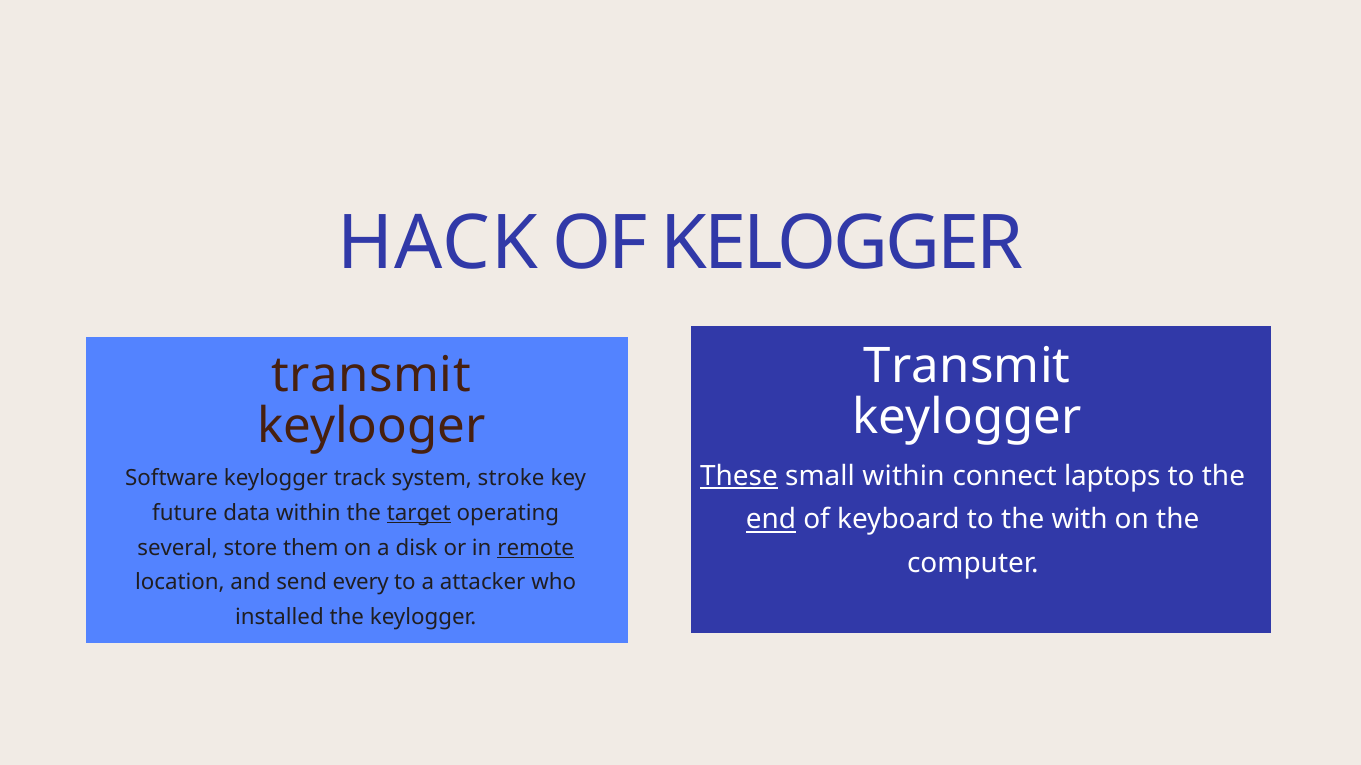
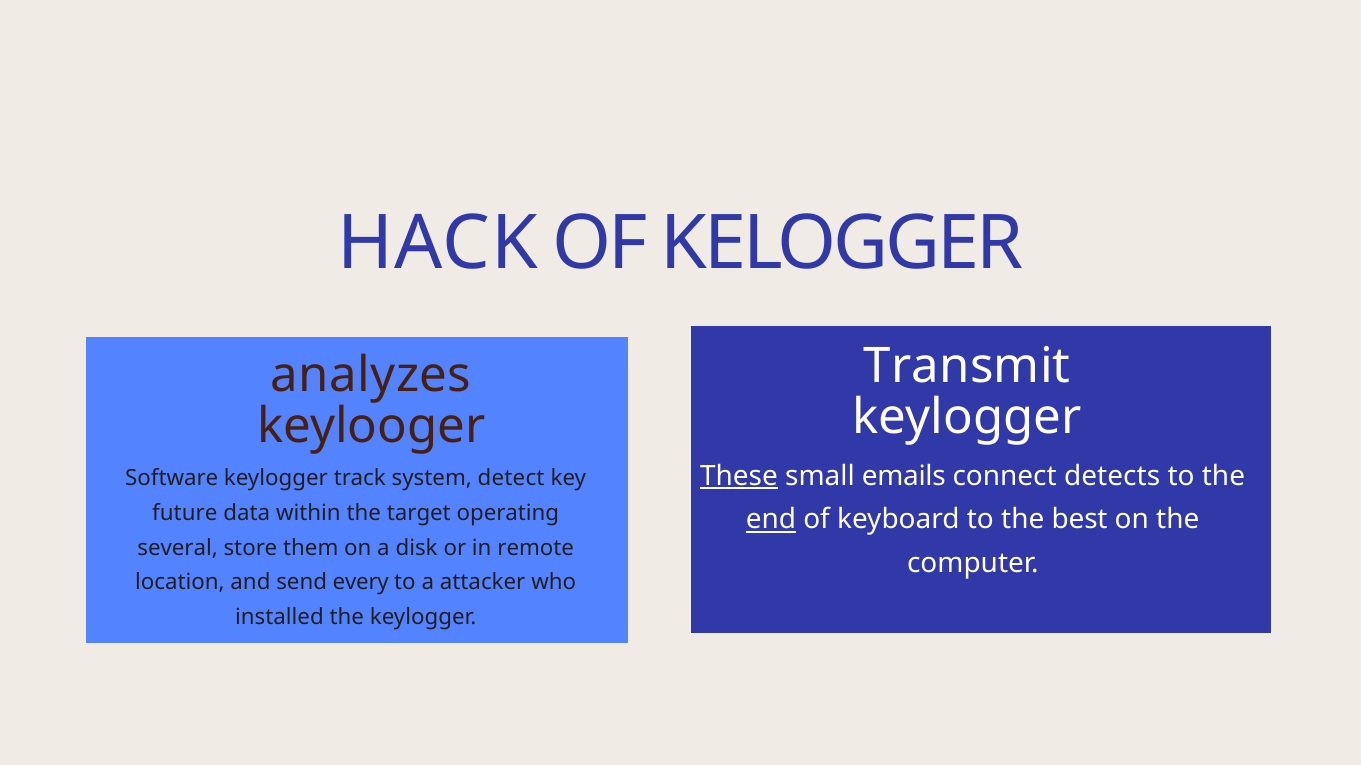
transmit at (371, 376): transmit -> analyzes
small within: within -> emails
laptops: laptops -> detects
stroke: stroke -> detect
target underline: present -> none
with: with -> best
remote underline: present -> none
